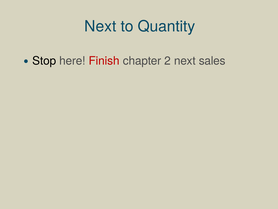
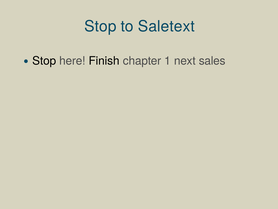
Next at (100, 26): Next -> Stop
Quantity: Quantity -> Saletext
Finish colour: red -> black
2: 2 -> 1
